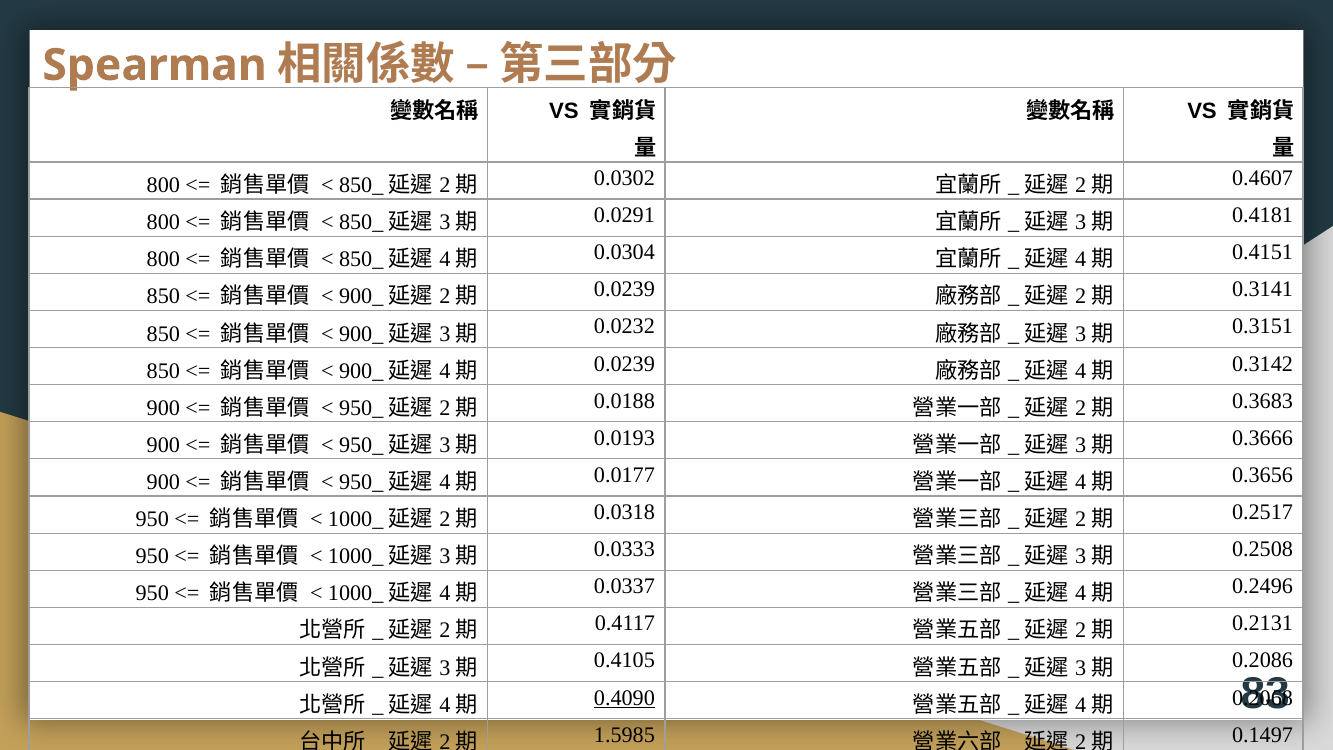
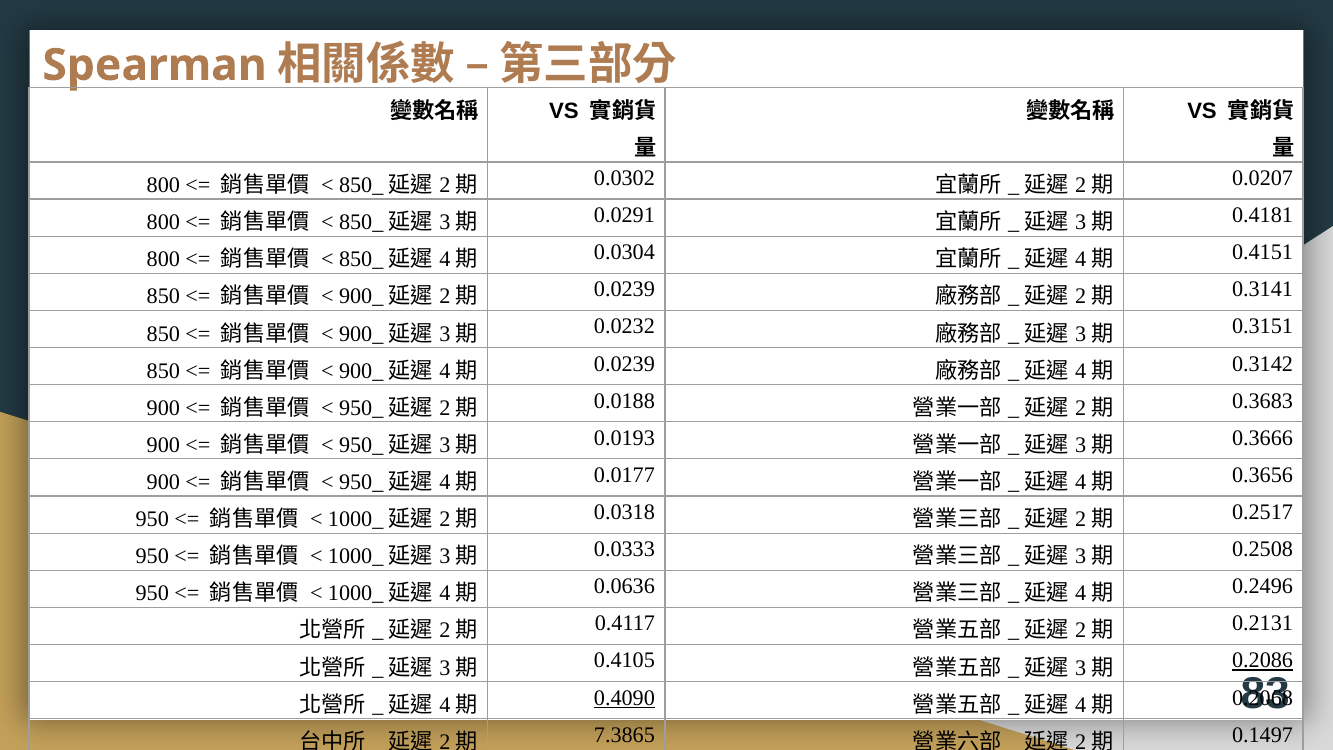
0.4607: 0.4607 -> 0.0207
0.0337: 0.0337 -> 0.0636
0.2086 underline: none -> present
1.5985: 1.5985 -> 7.3865
